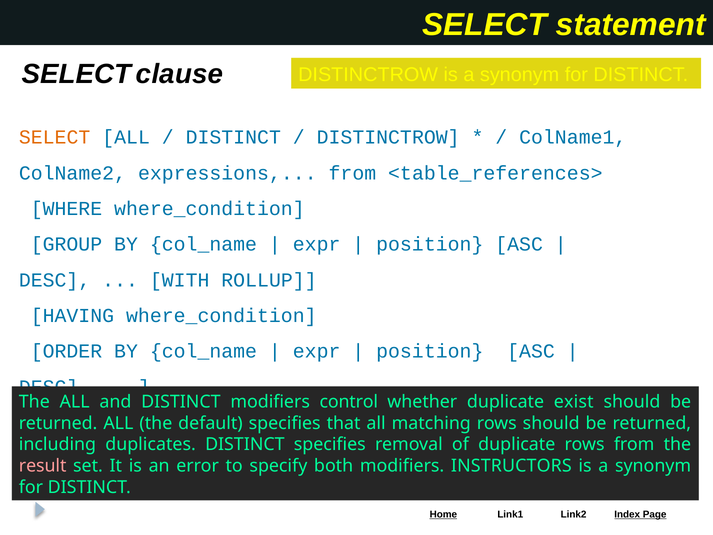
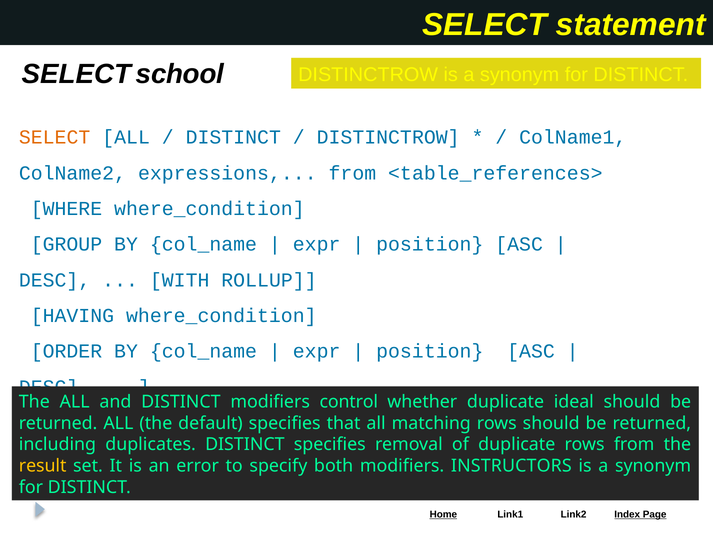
clause: clause -> school
exist: exist -> ideal
result colour: pink -> yellow
